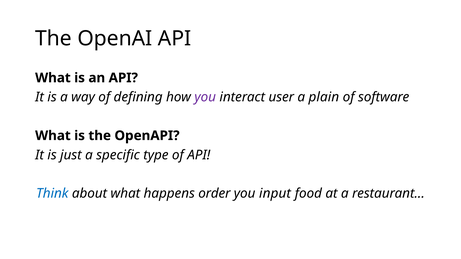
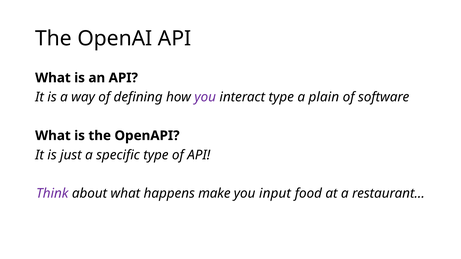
interact user: user -> type
Think colour: blue -> purple
order: order -> make
